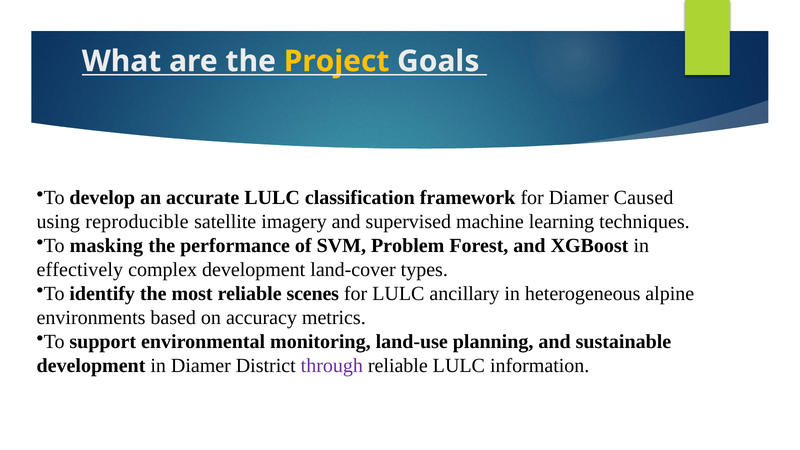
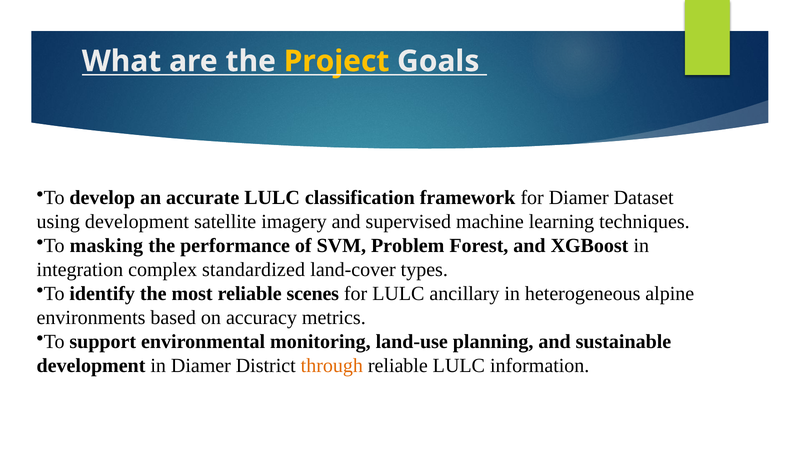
Caused: Caused -> Dataset
using reproducible: reproducible -> development
effectively: effectively -> integration
complex development: development -> standardized
through colour: purple -> orange
